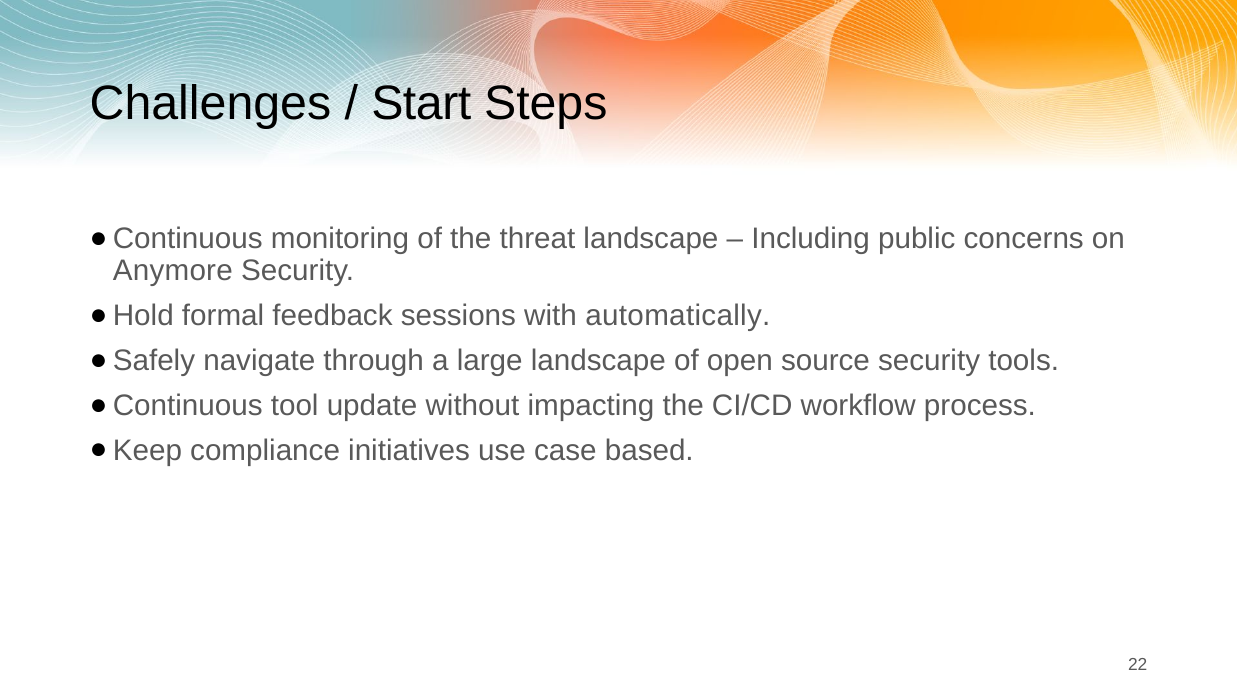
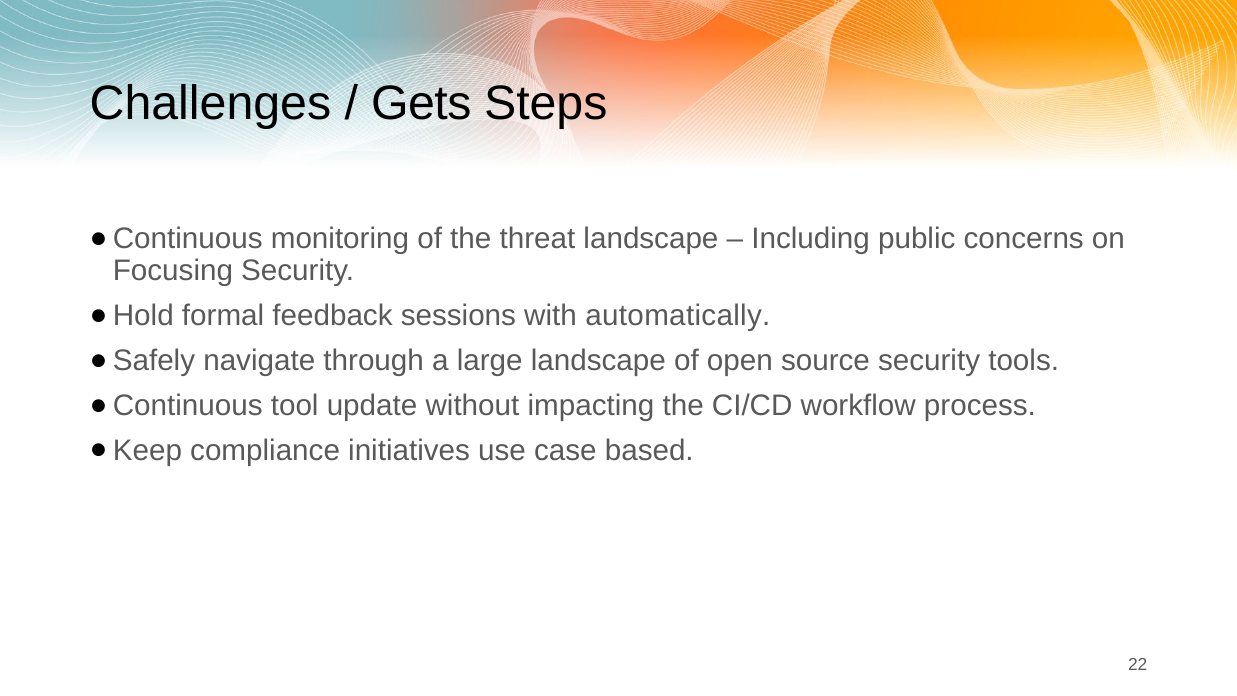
Start: Start -> Gets
Anymore: Anymore -> Focusing
